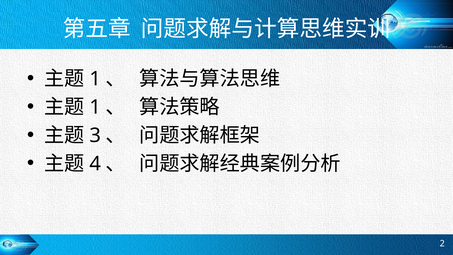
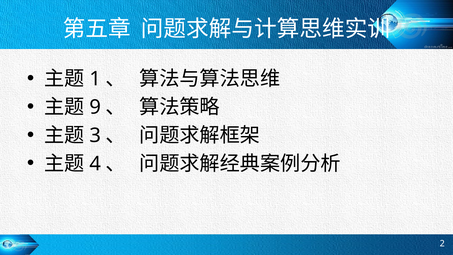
1 at (95, 107): 1 -> 9
